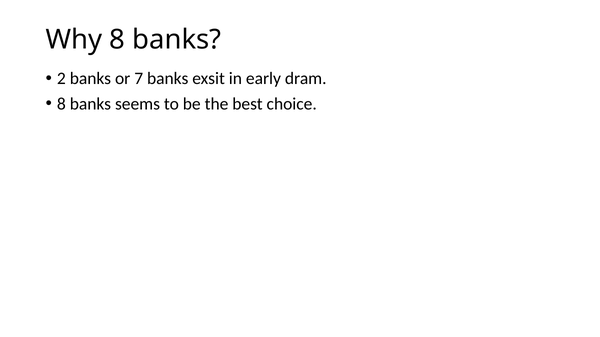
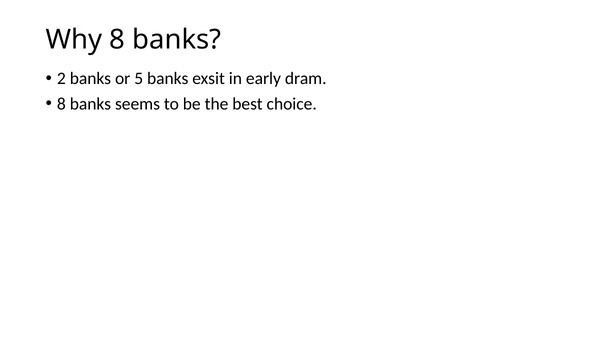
7: 7 -> 5
